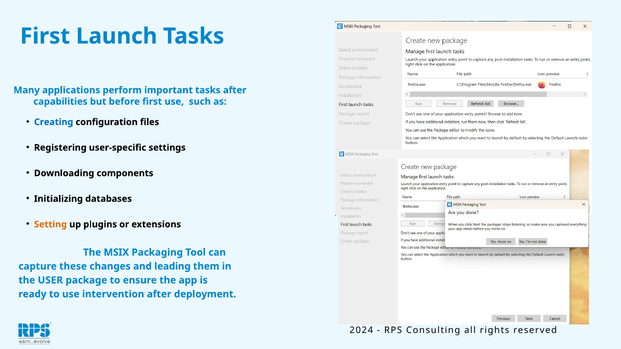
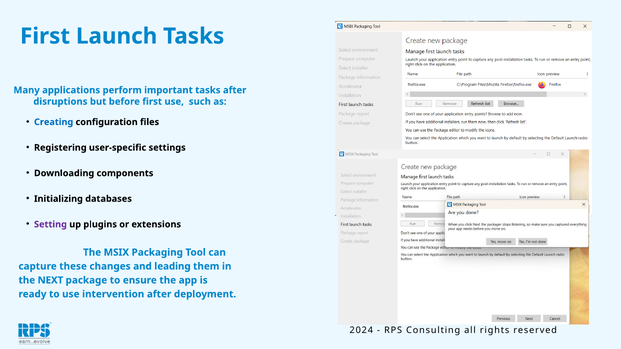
capabilities: capabilities -> disruptions
Setting colour: orange -> purple
USER: USER -> NEXT
